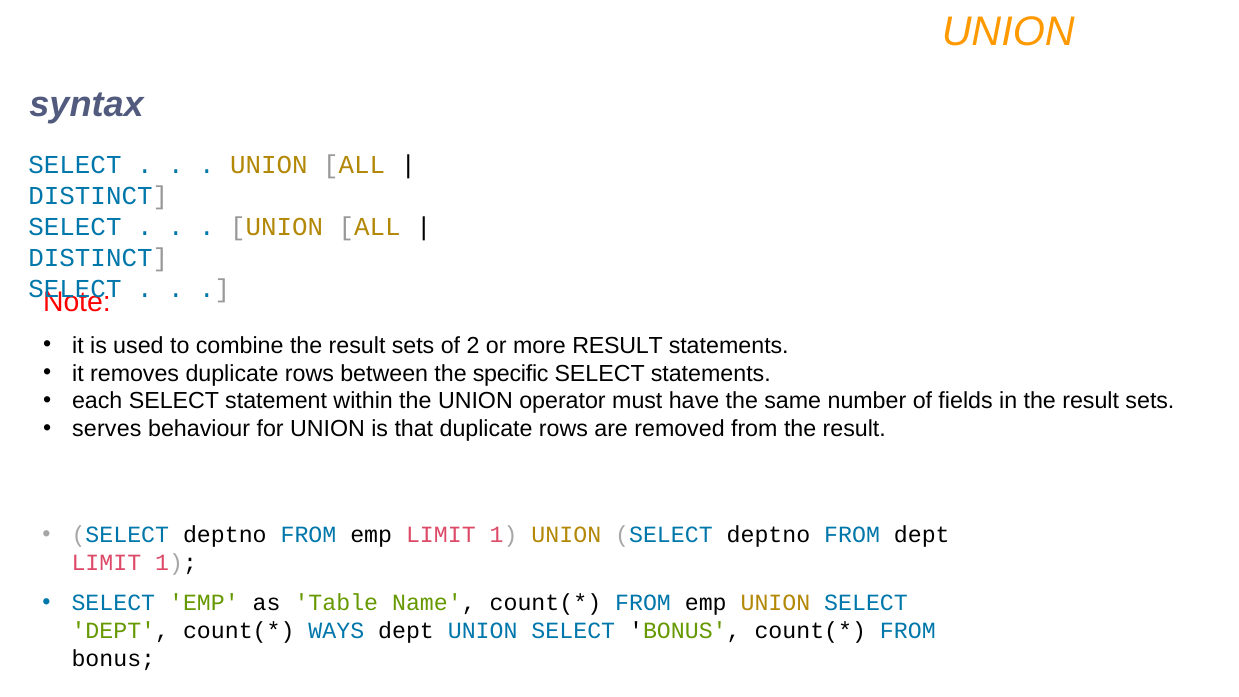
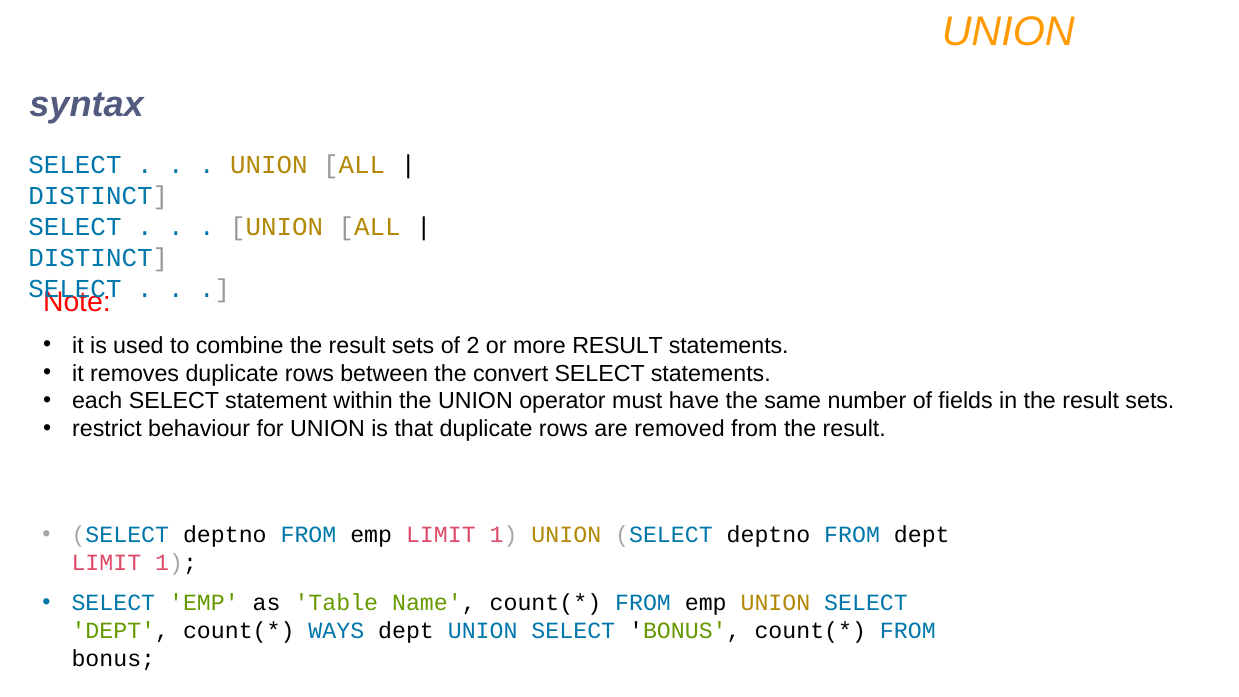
specific: specific -> convert
serves: serves -> restrict
